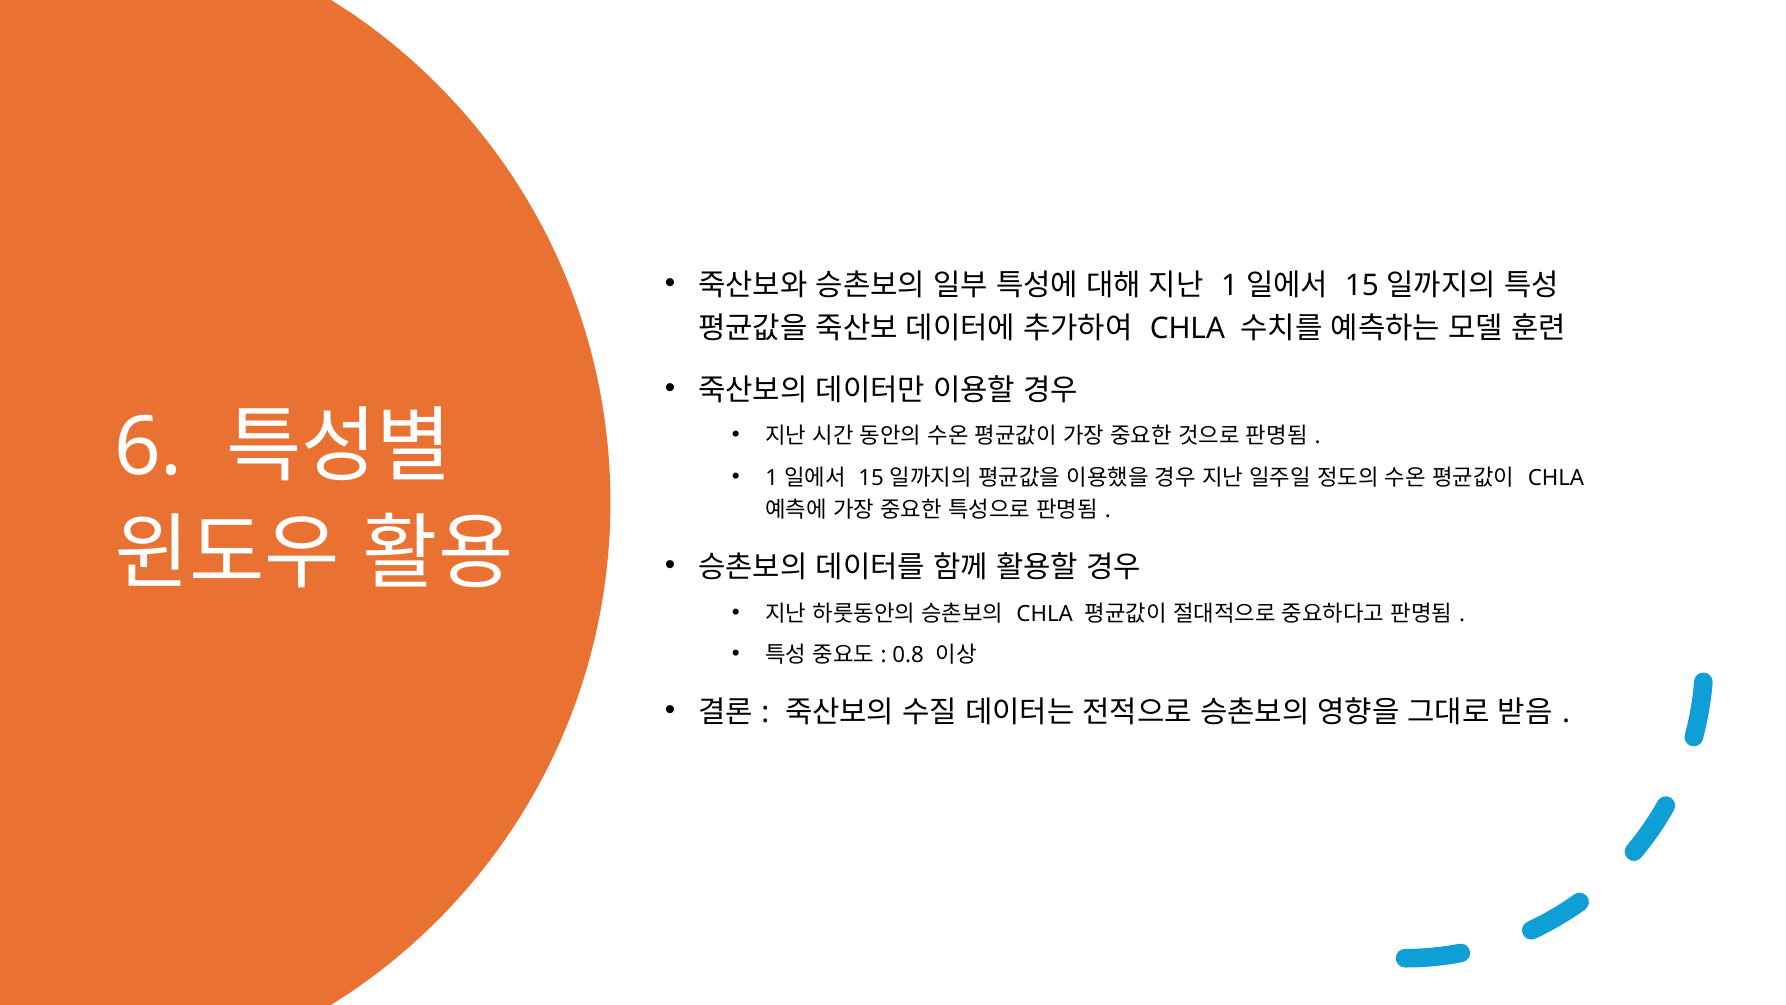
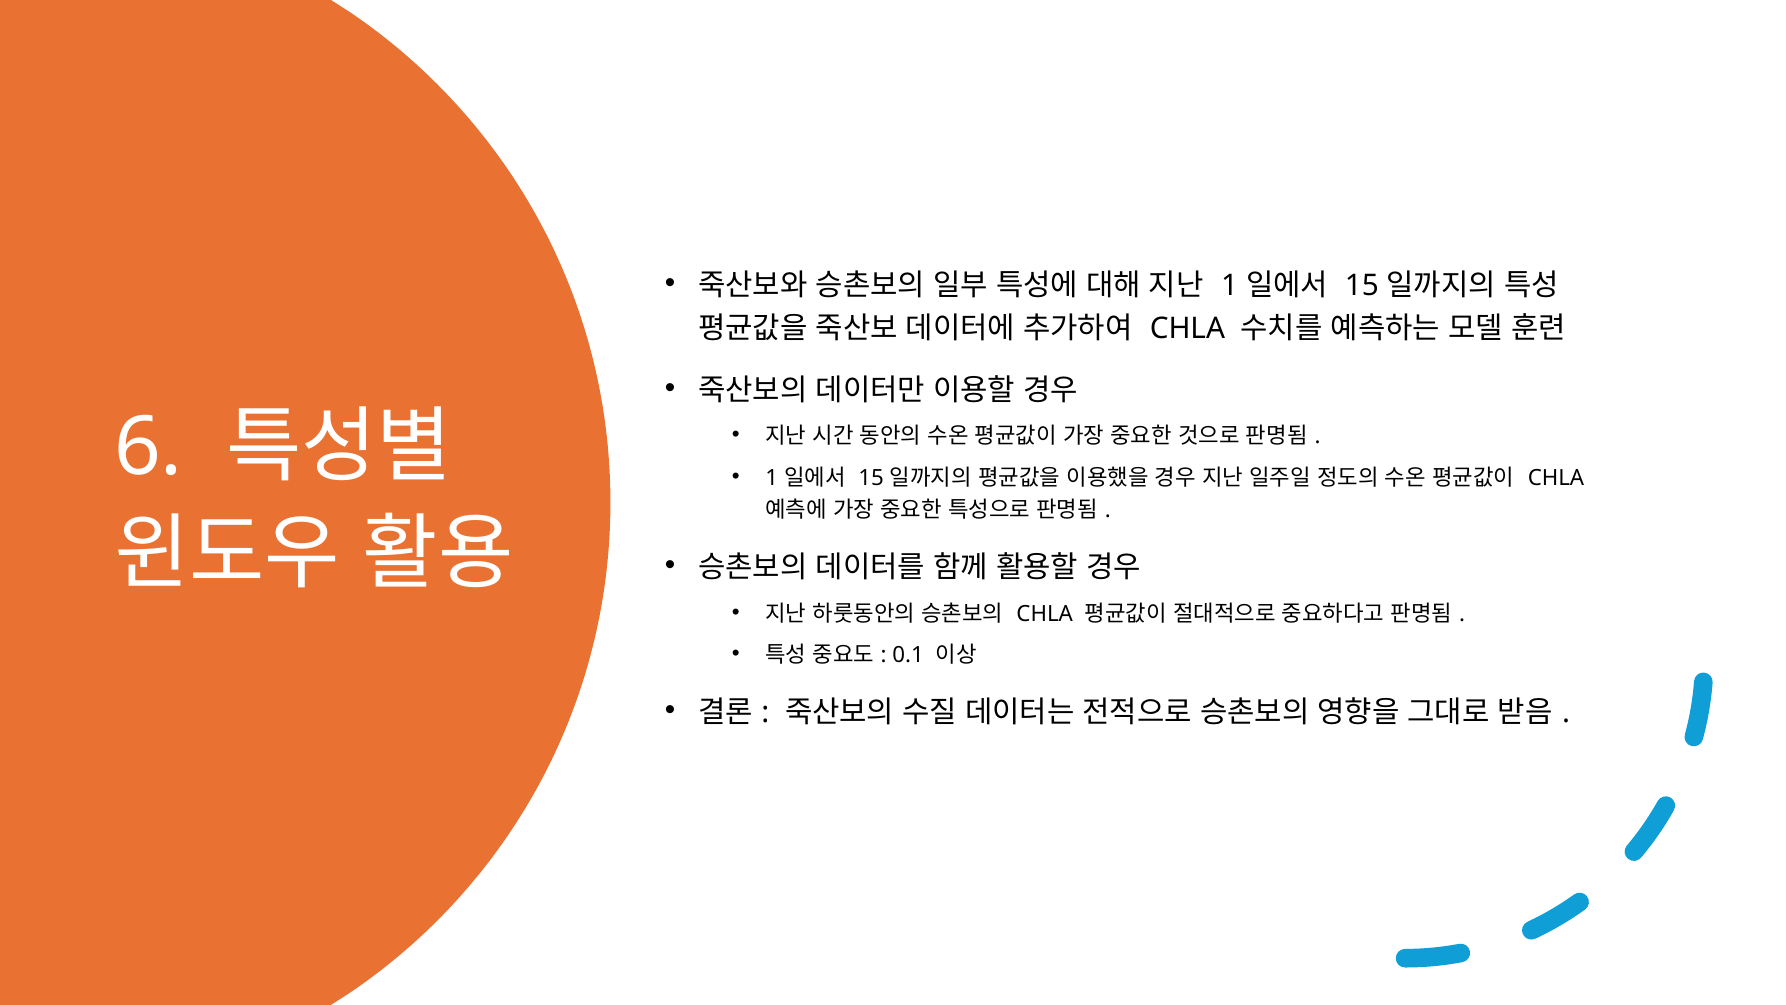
0.8: 0.8 -> 0.1
